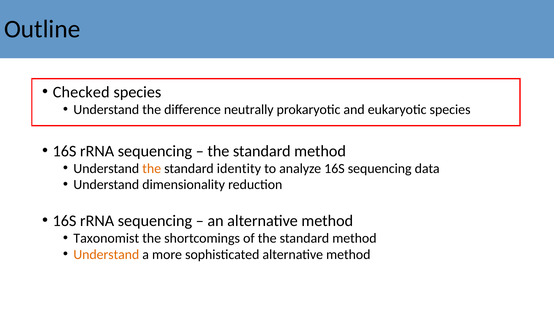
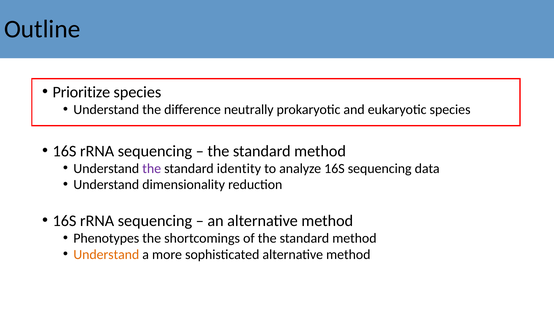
Checked: Checked -> Prioritize
the at (152, 168) colour: orange -> purple
Taxonomist: Taxonomist -> Phenotypes
